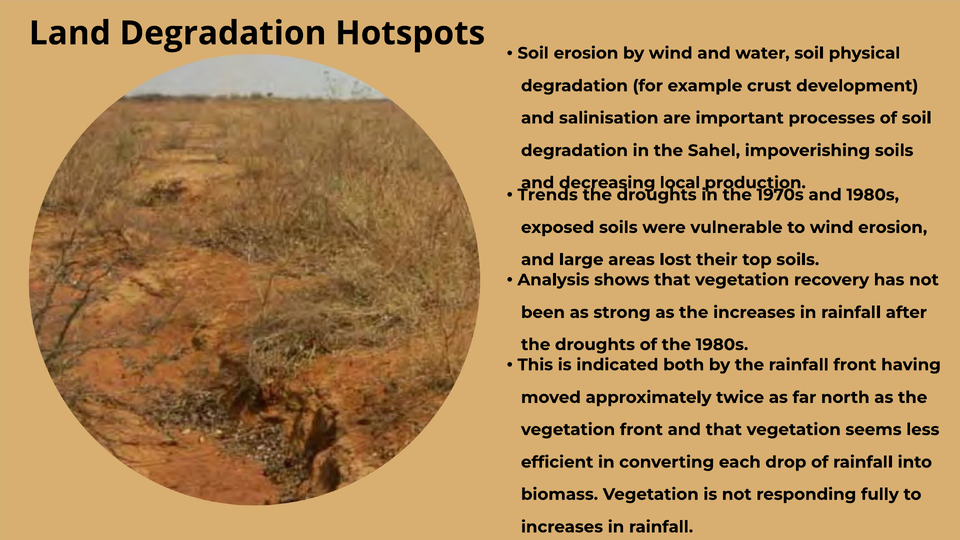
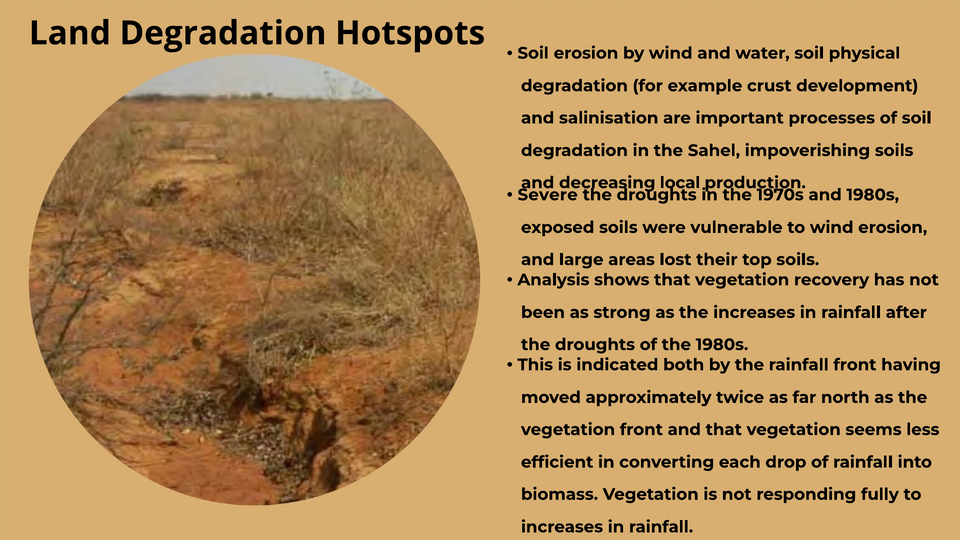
Trends: Trends -> Severe
